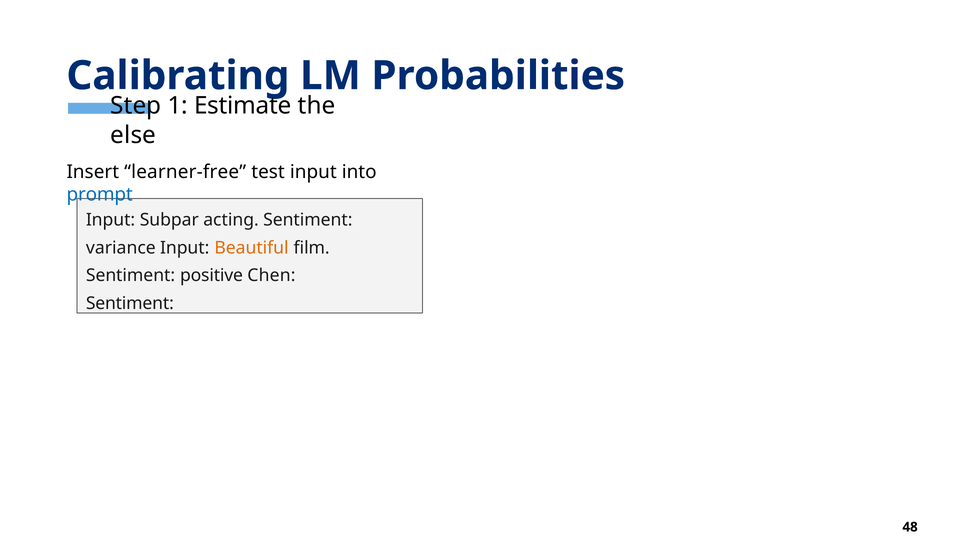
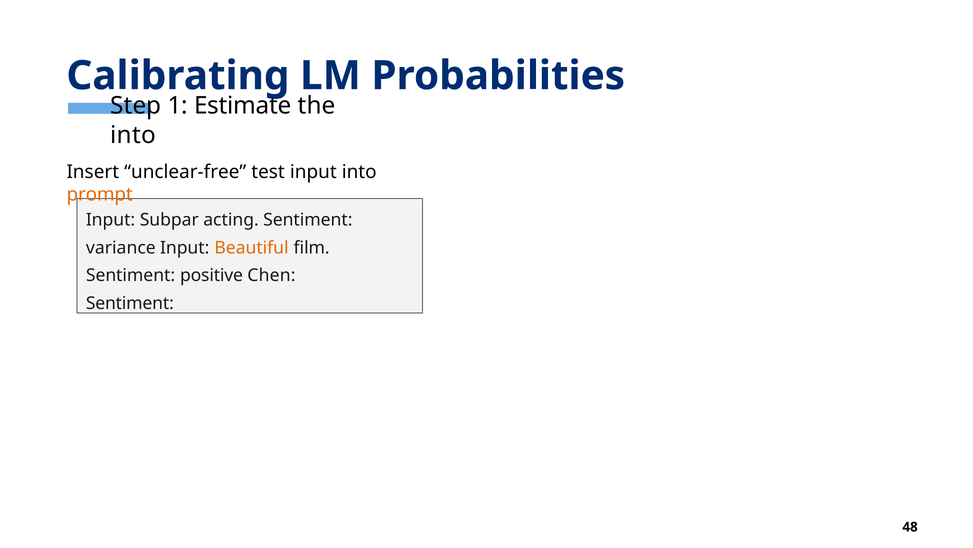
else at (133, 135): else -> into
learner-free: learner-free -> unclear-free
prompt colour: blue -> orange
